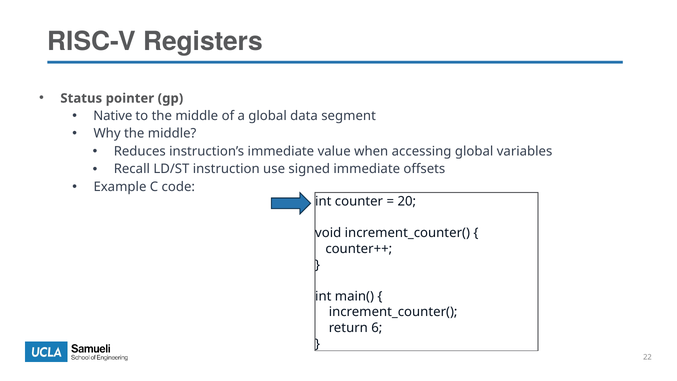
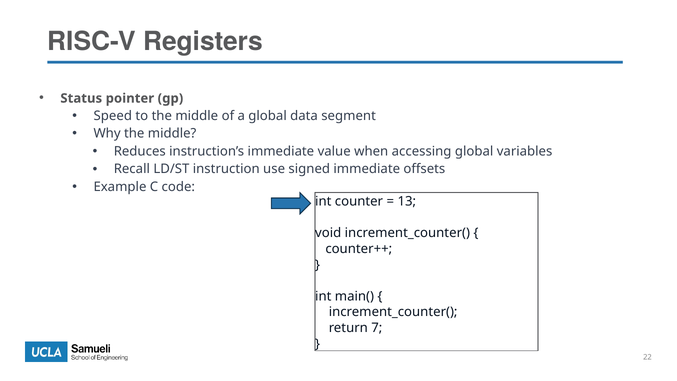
Native: Native -> Speed
20: 20 -> 13
6: 6 -> 7
